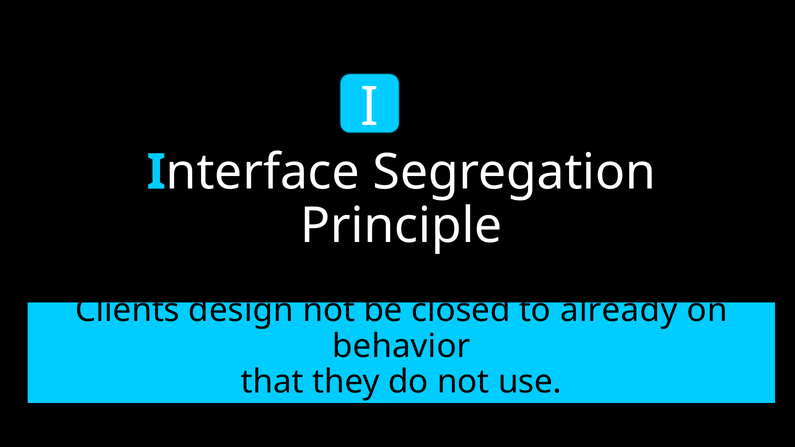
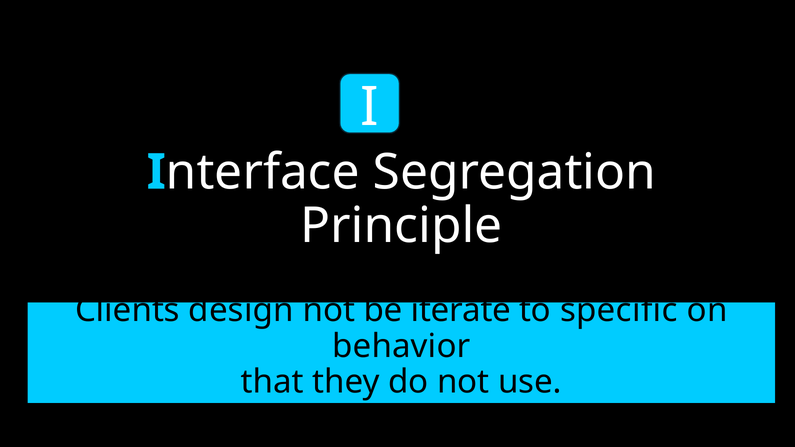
closed: closed -> iterate
already: already -> specific
